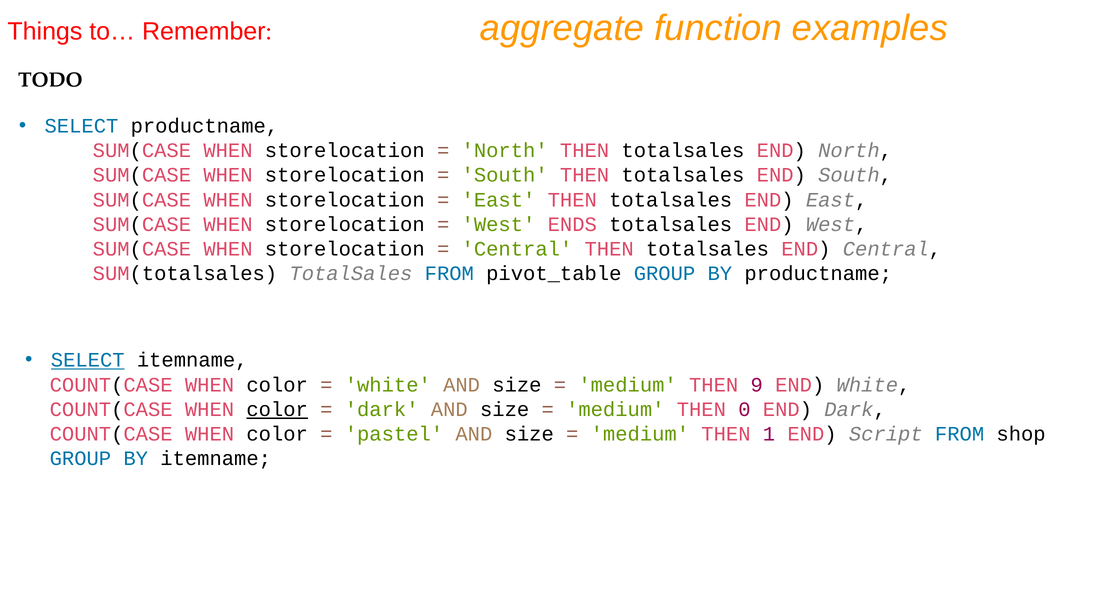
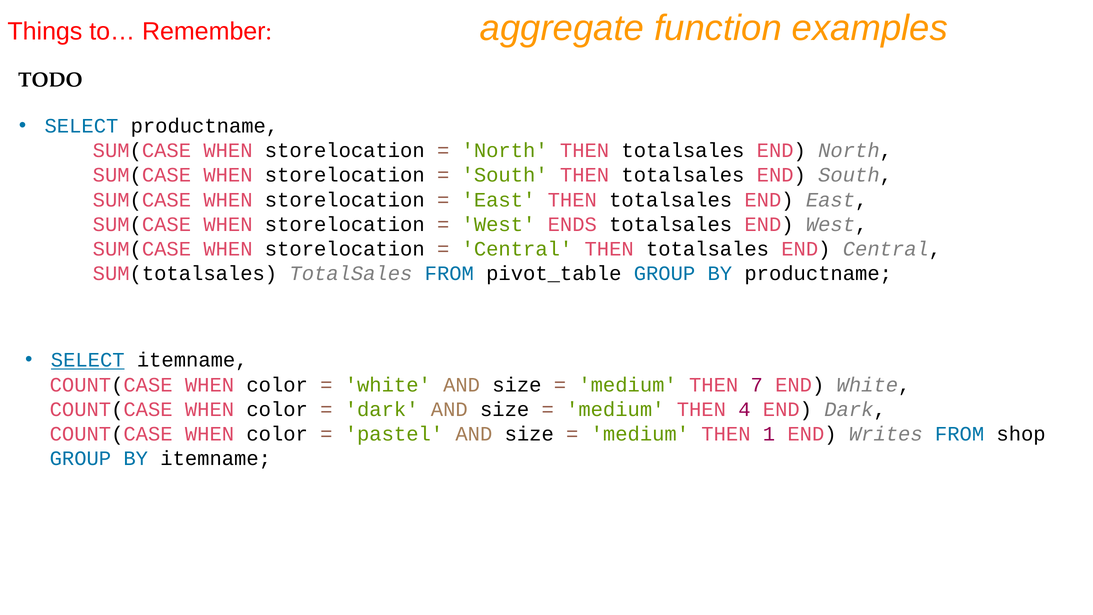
9: 9 -> 7
color at (277, 409) underline: present -> none
0: 0 -> 4
Script: Script -> Writes
